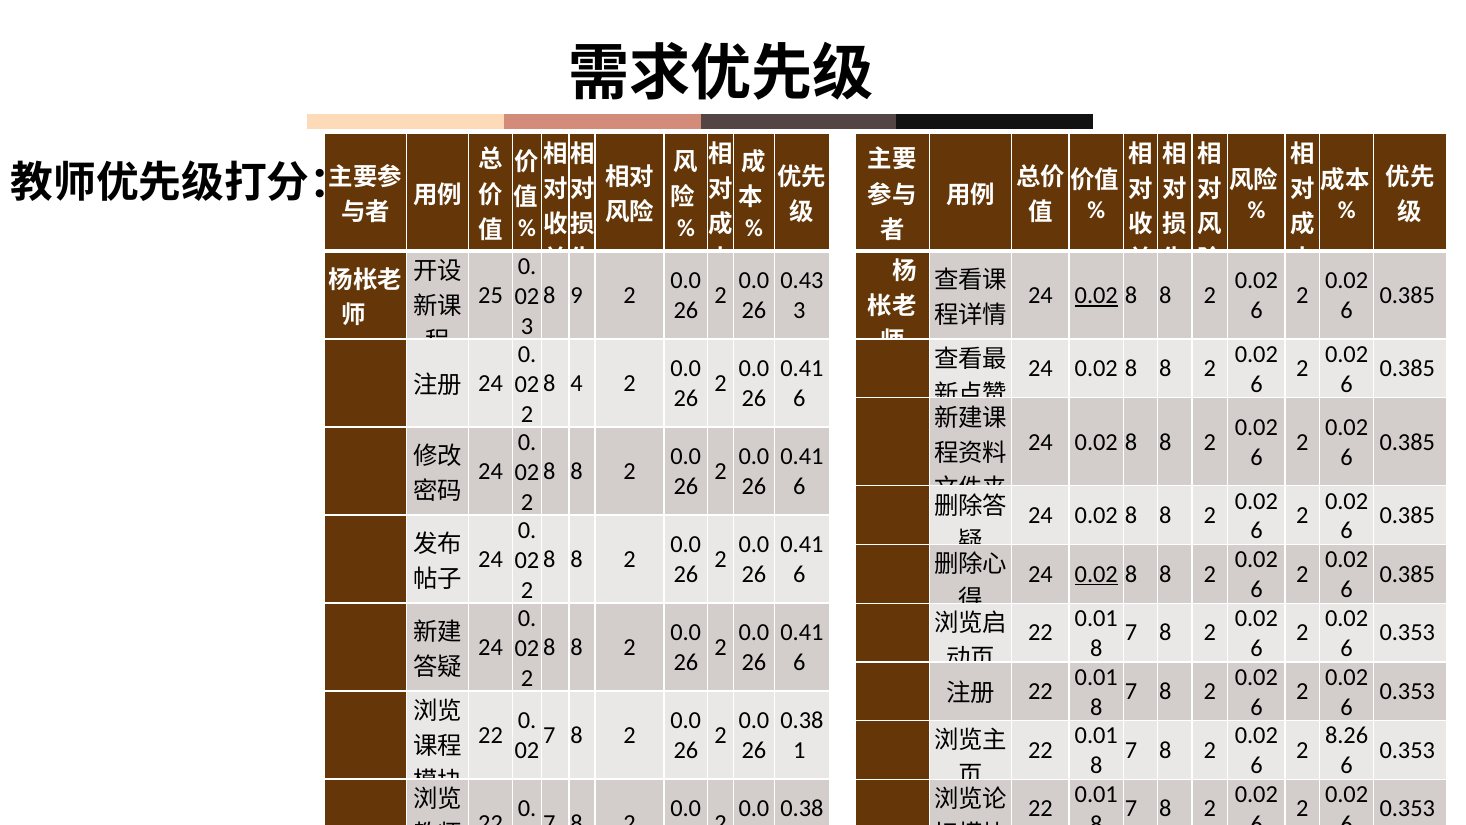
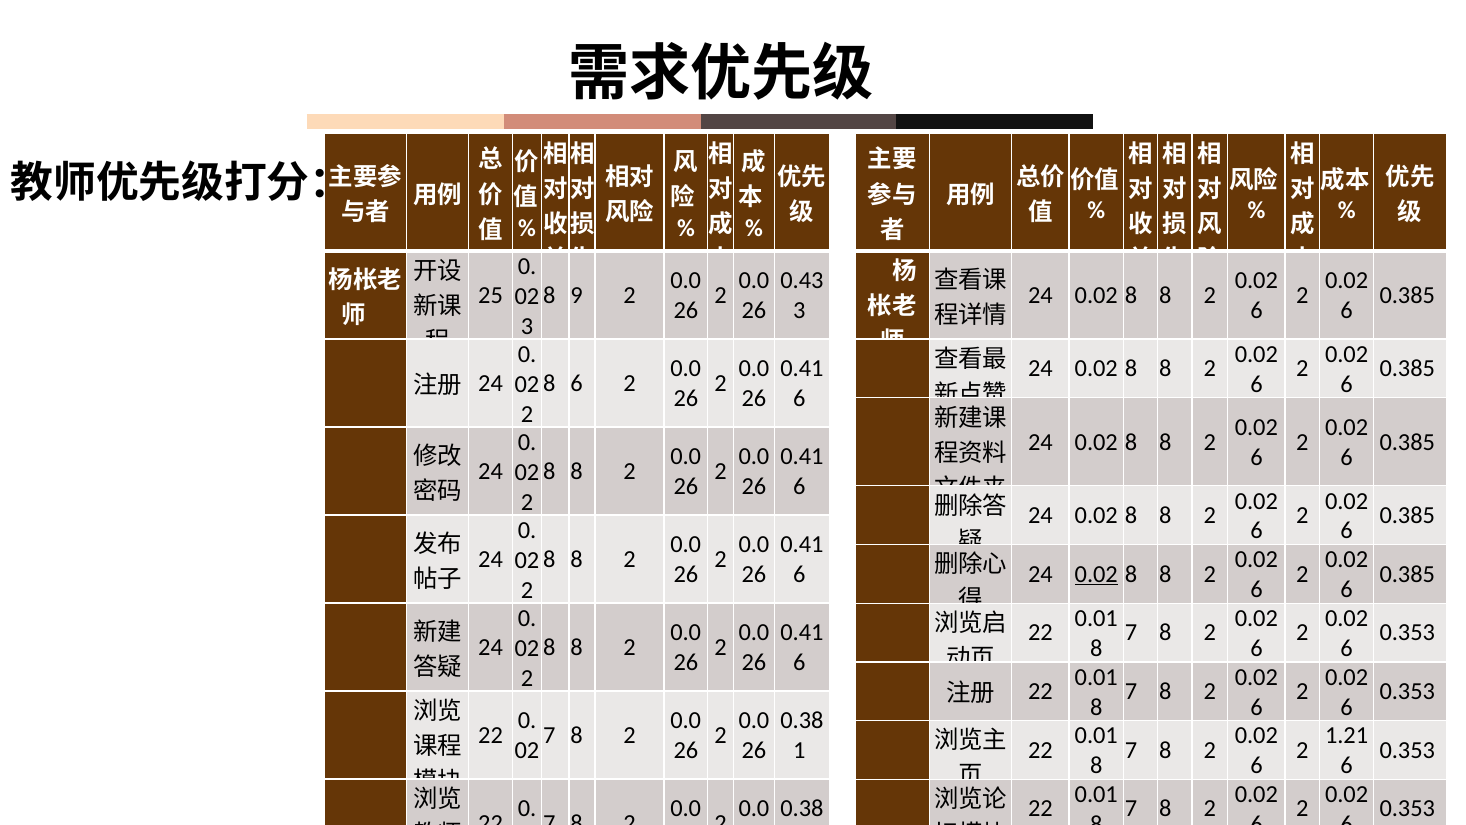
0.02 at (1096, 295) underline: present -> none
8 4: 4 -> 6
8.26: 8.26 -> 1.21
